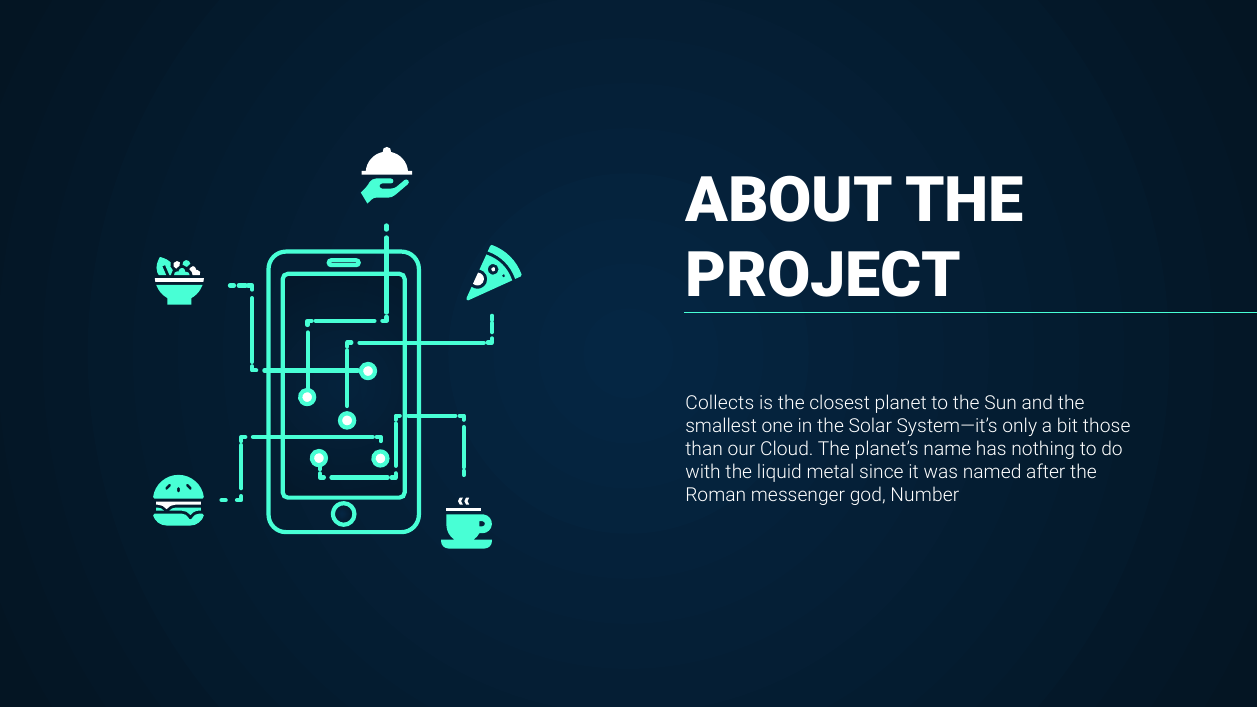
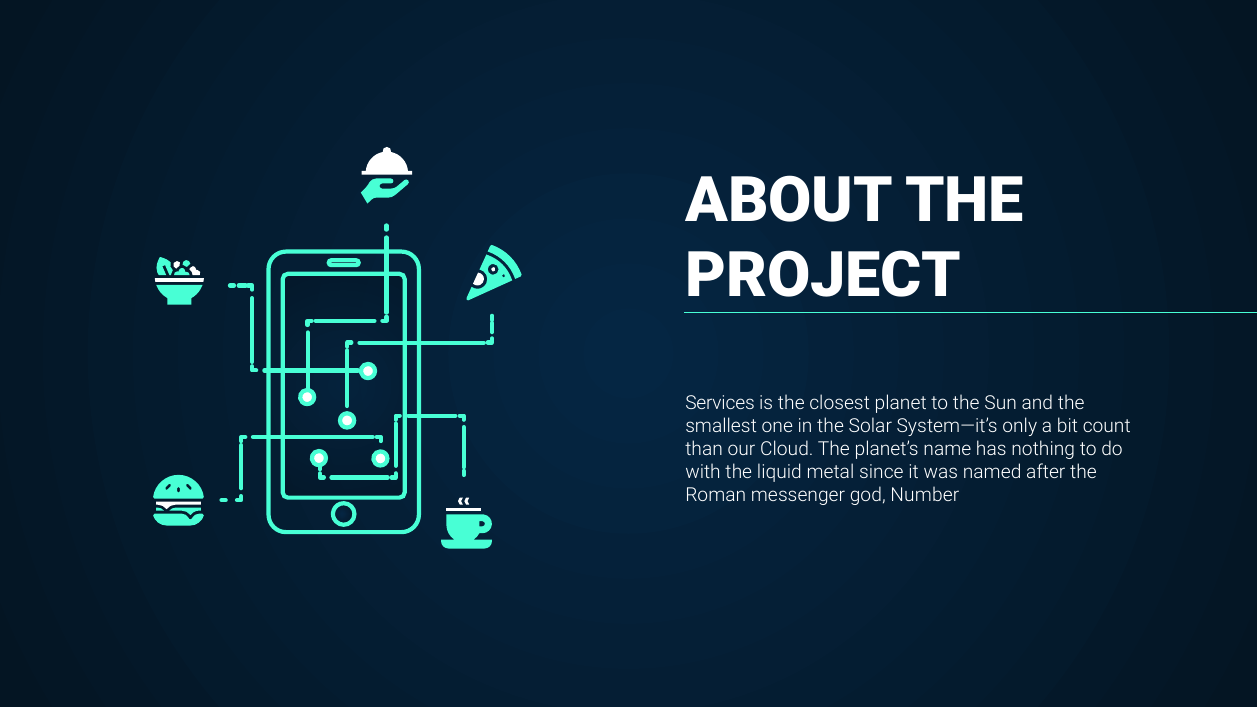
Collects: Collects -> Services
those: those -> count
